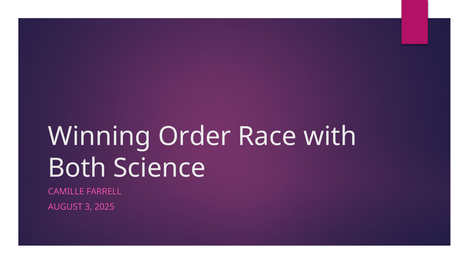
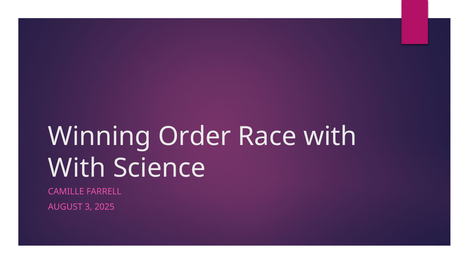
Both at (77, 168): Both -> With
